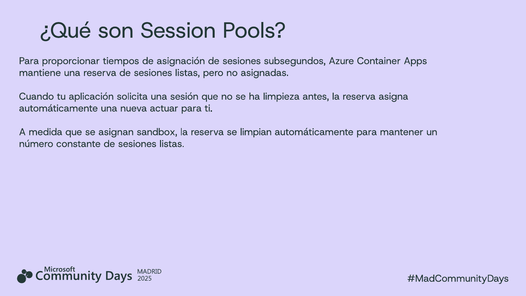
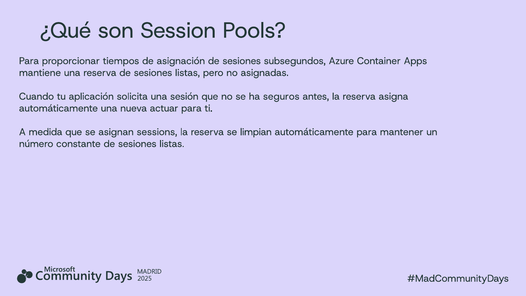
limpieza: limpieza -> seguros
sandbox: sandbox -> sessions
